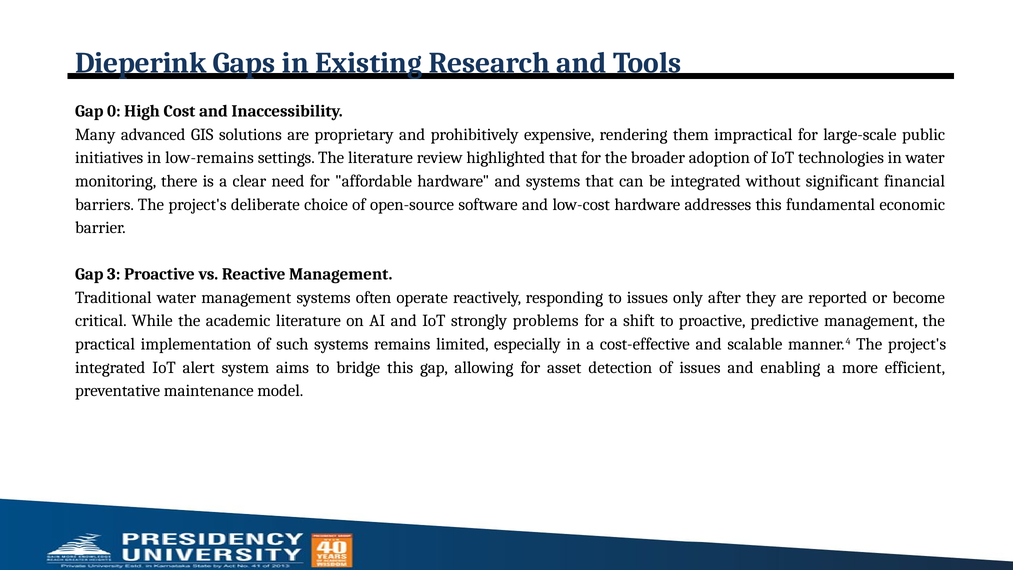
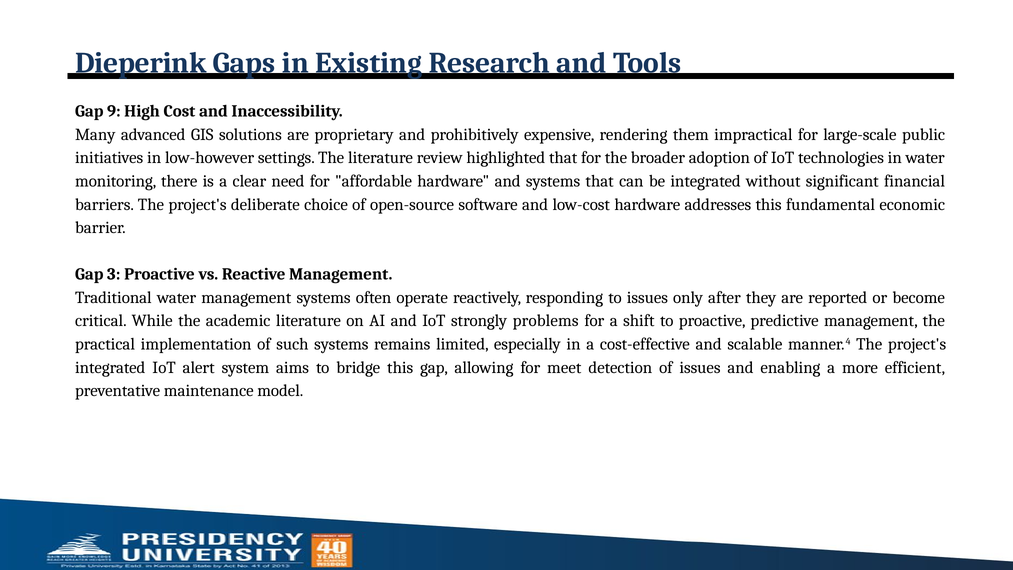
0: 0 -> 9
low-remains: low-remains -> low-however
asset: asset -> meet
